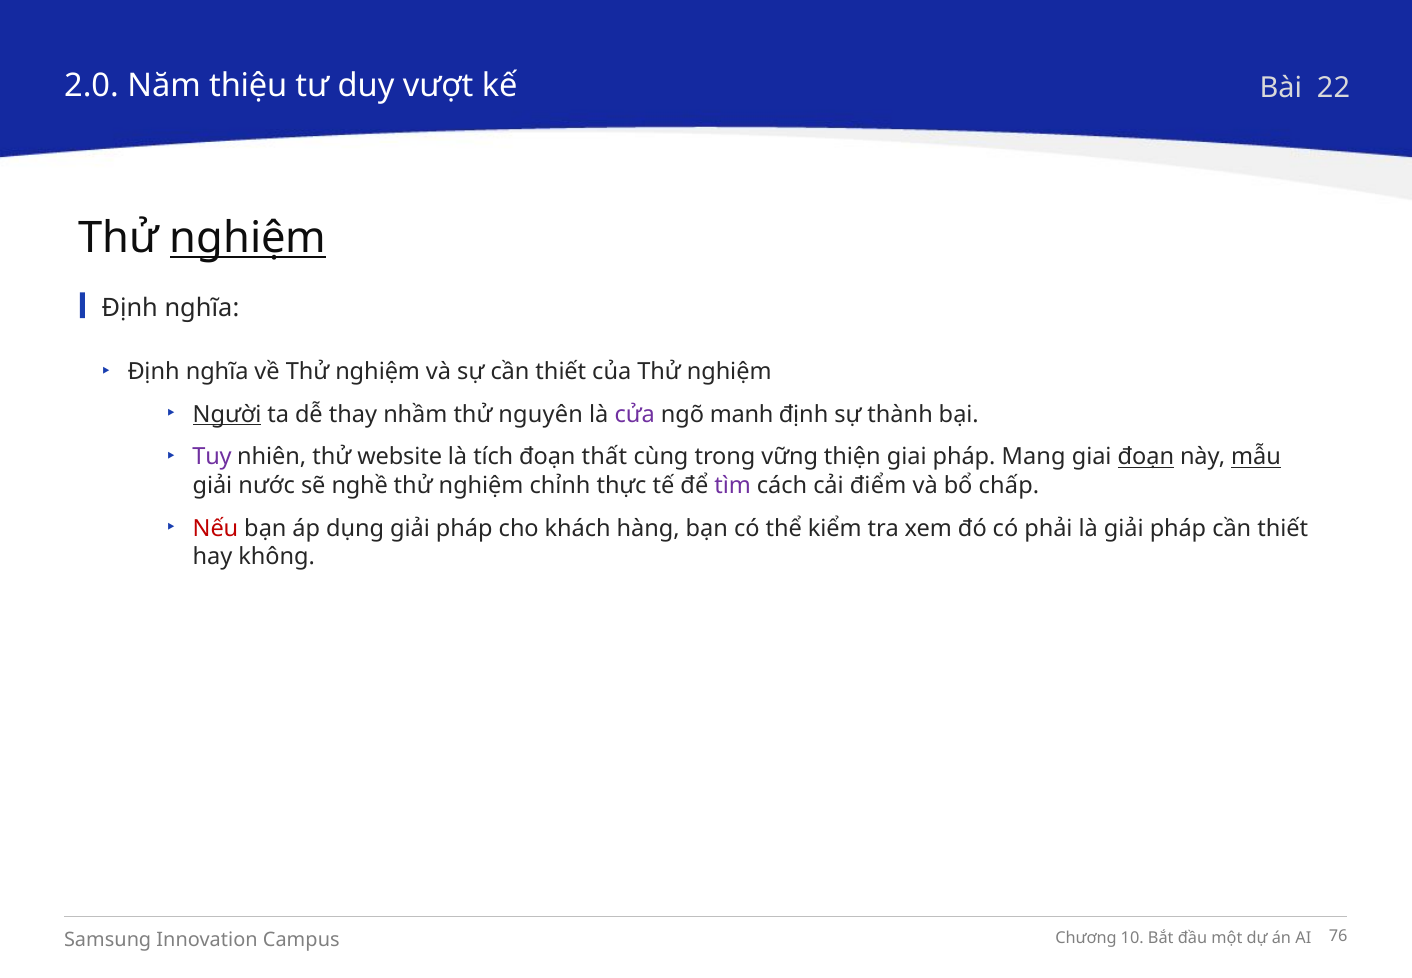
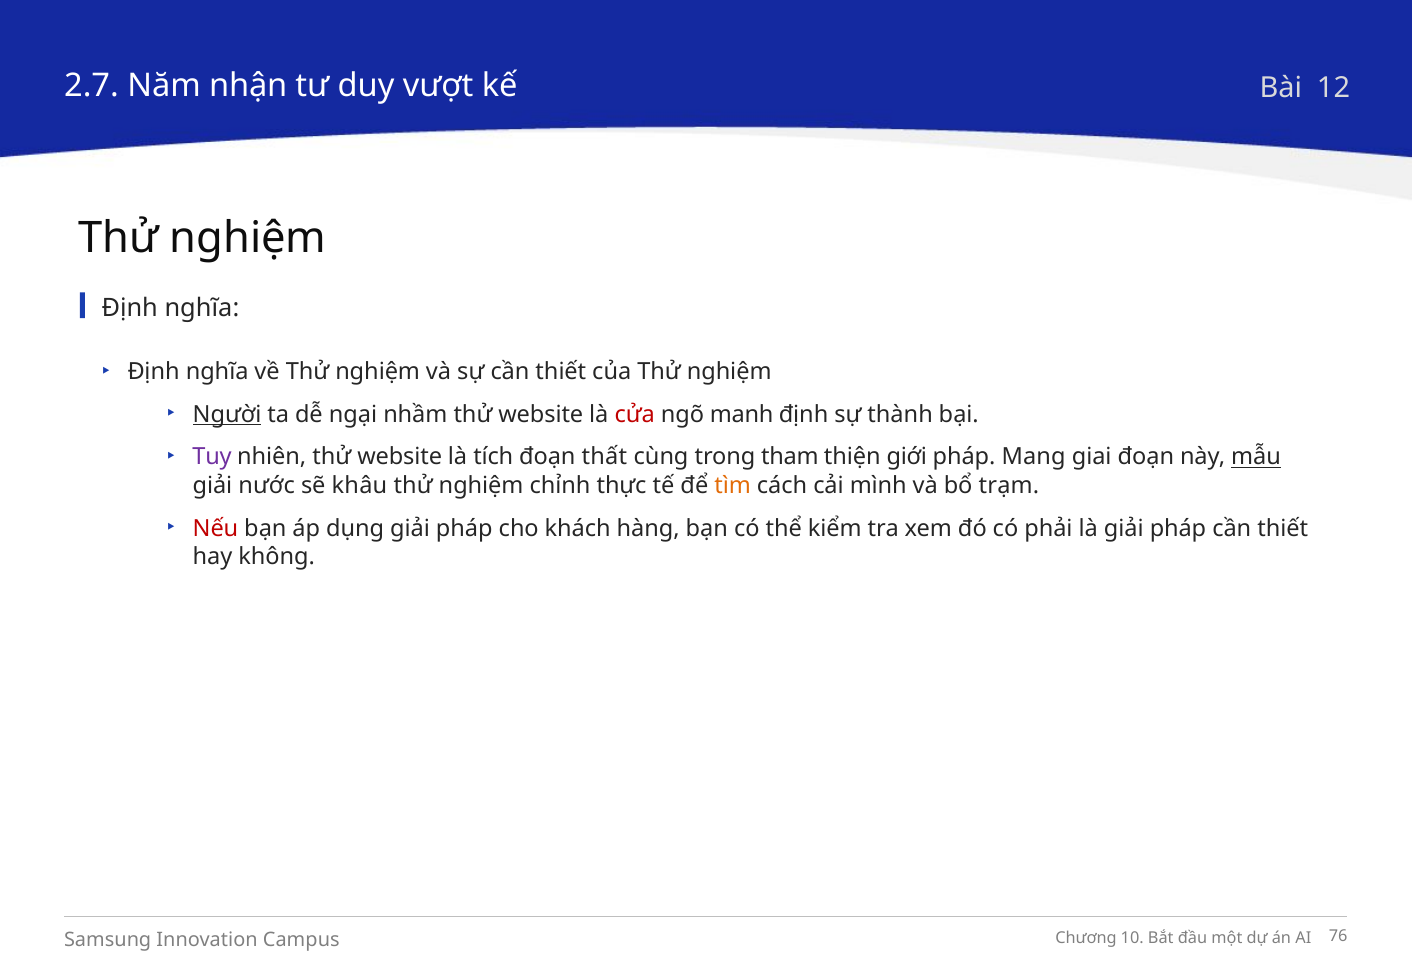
2.0: 2.0 -> 2.7
thiệu: thiệu -> nhận
22: 22 -> 12
nghiệm at (248, 238) underline: present -> none
thay: thay -> ngại
nhầm thử nguyên: nguyên -> website
cửa colour: purple -> red
vững: vững -> tham
thiện giai: giai -> giới
đoạn at (1146, 457) underline: present -> none
nghề: nghề -> khâu
tìm colour: purple -> orange
điểm: điểm -> mình
chấp: chấp -> trạm
